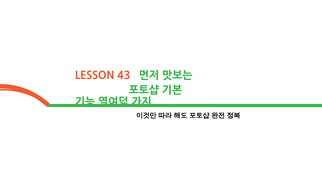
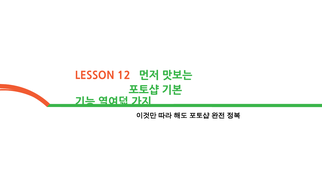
43: 43 -> 12
